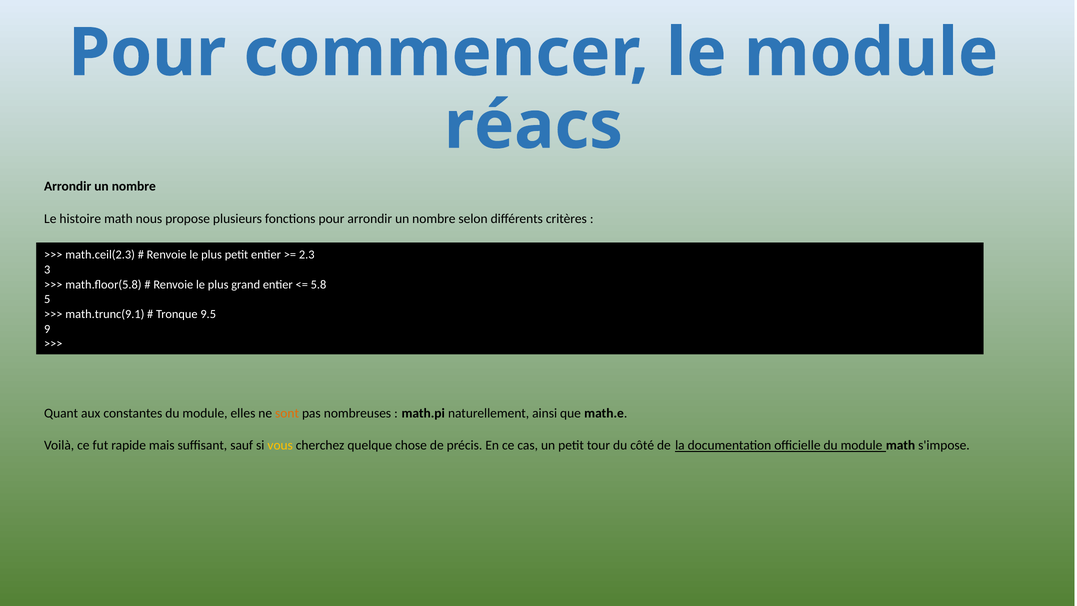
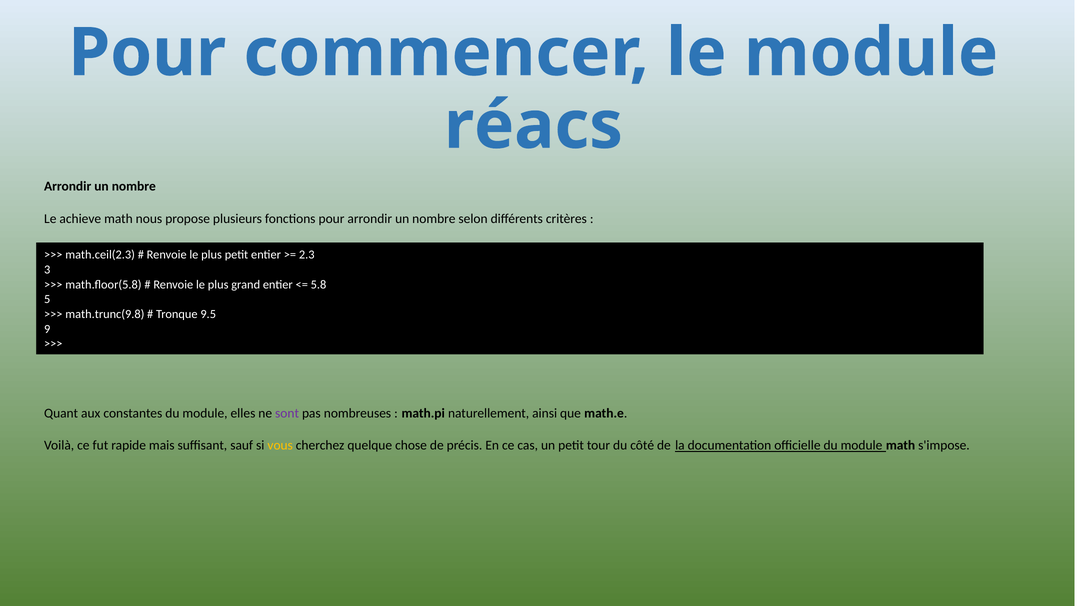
histoire: histoire -> achieve
math.trunc(9.1: math.trunc(9.1 -> math.trunc(9.8
sont colour: orange -> purple
